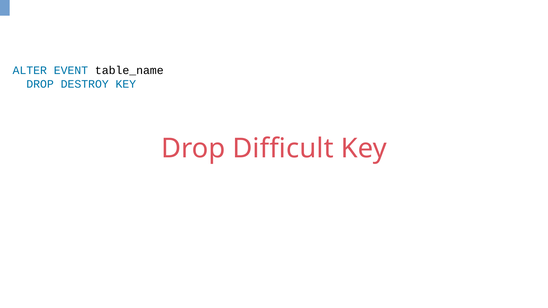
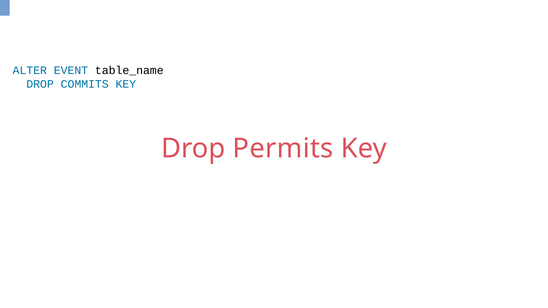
DESTROY: DESTROY -> COMMITS
Difficult: Difficult -> Permits
